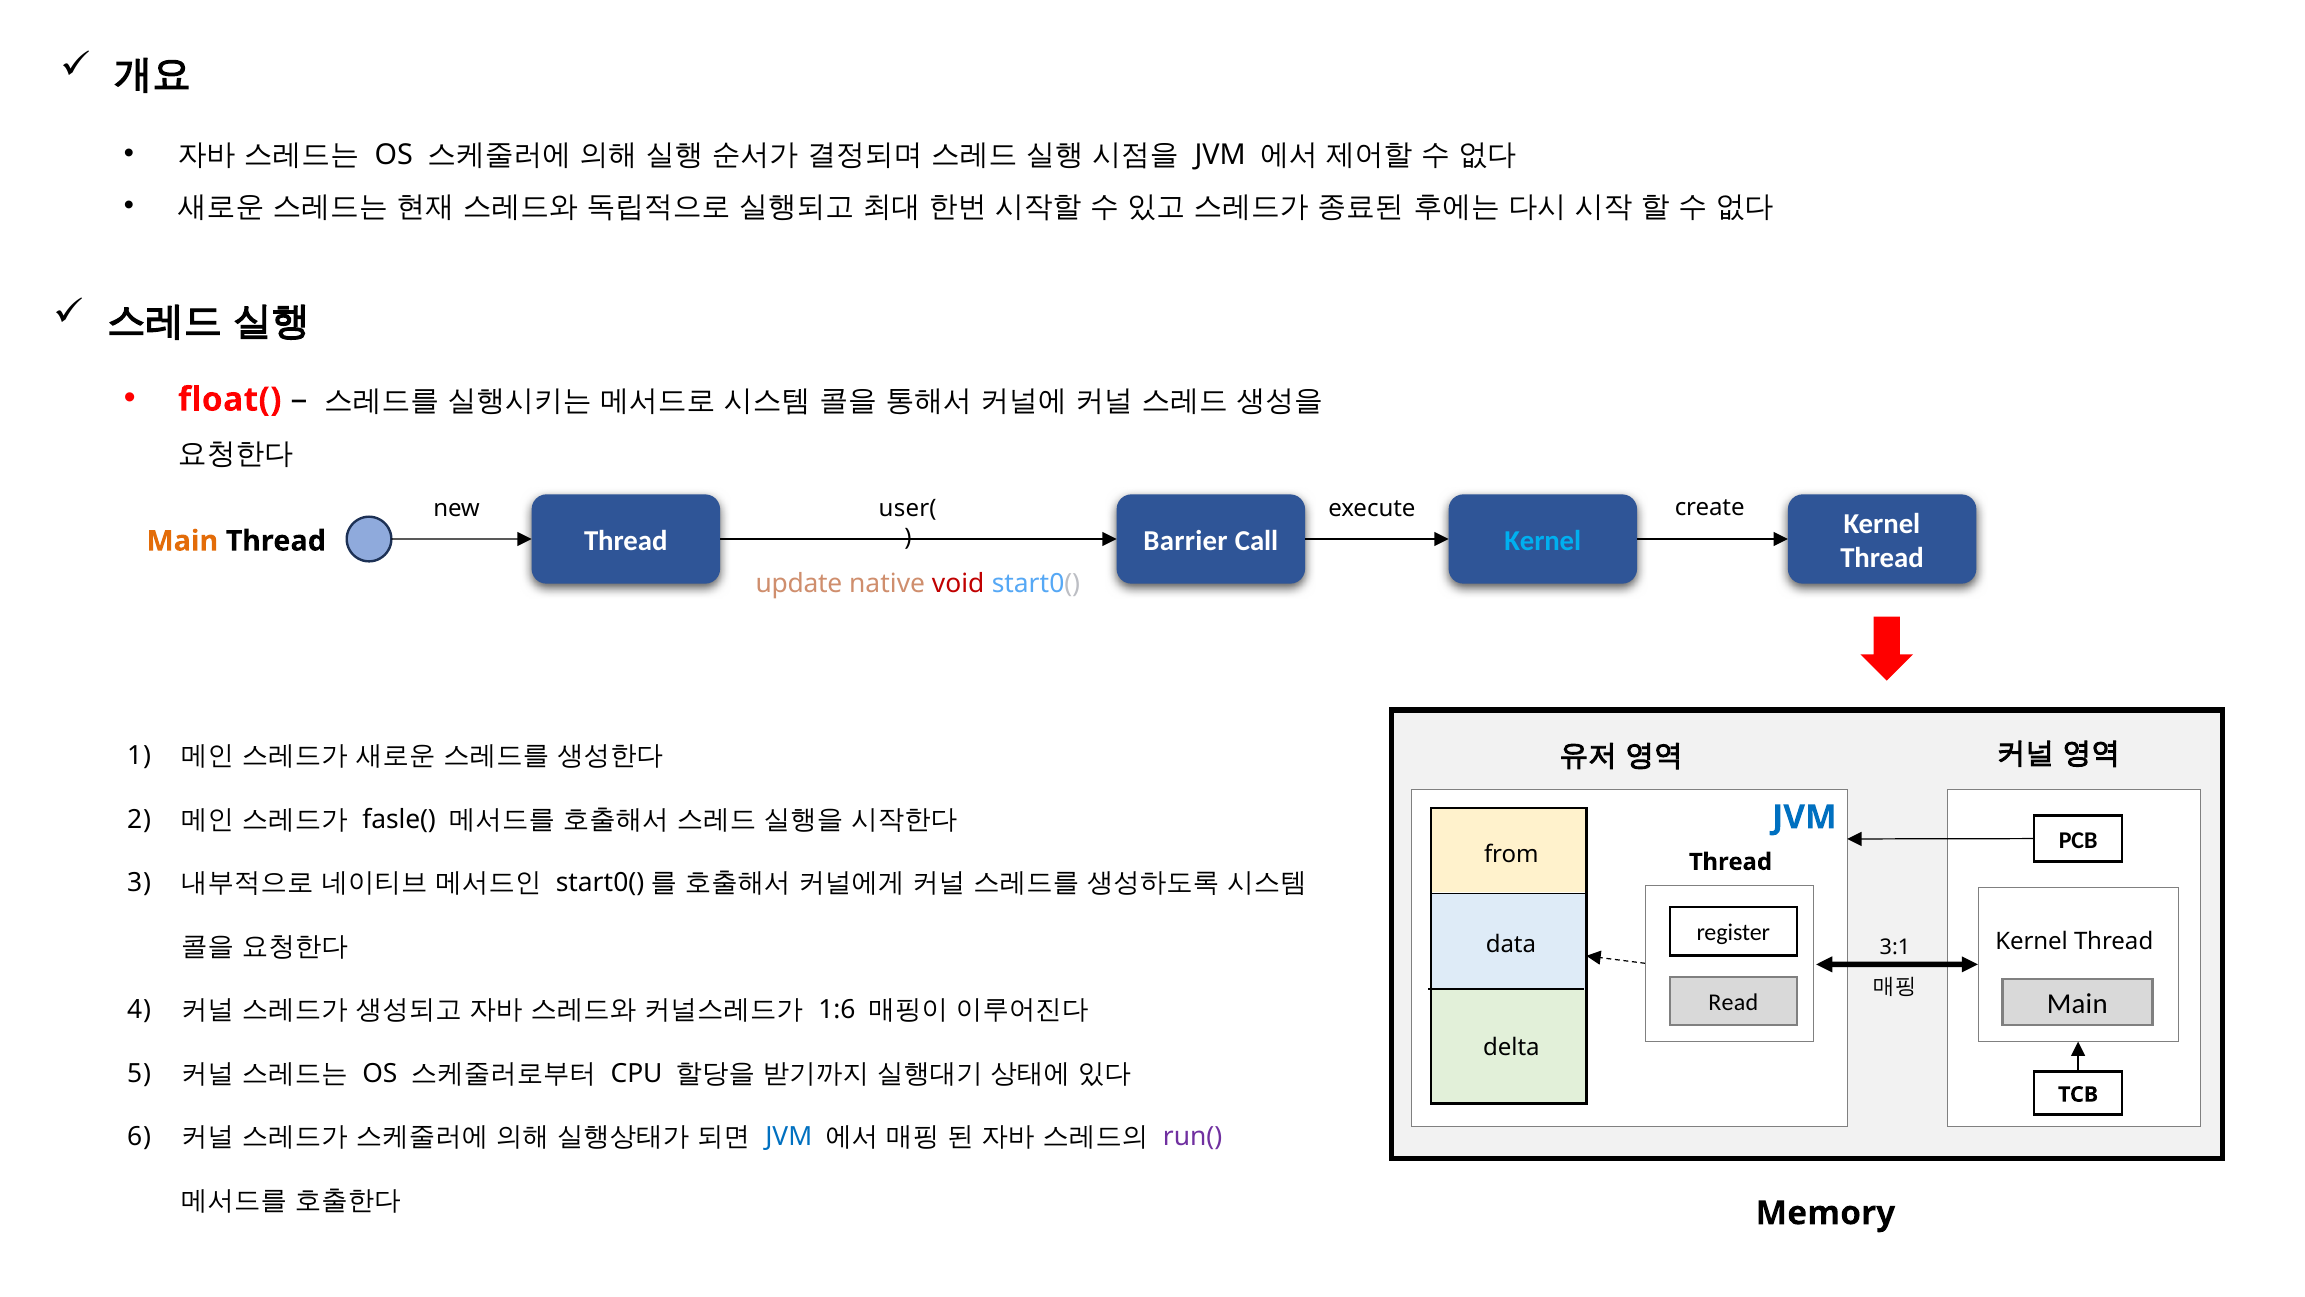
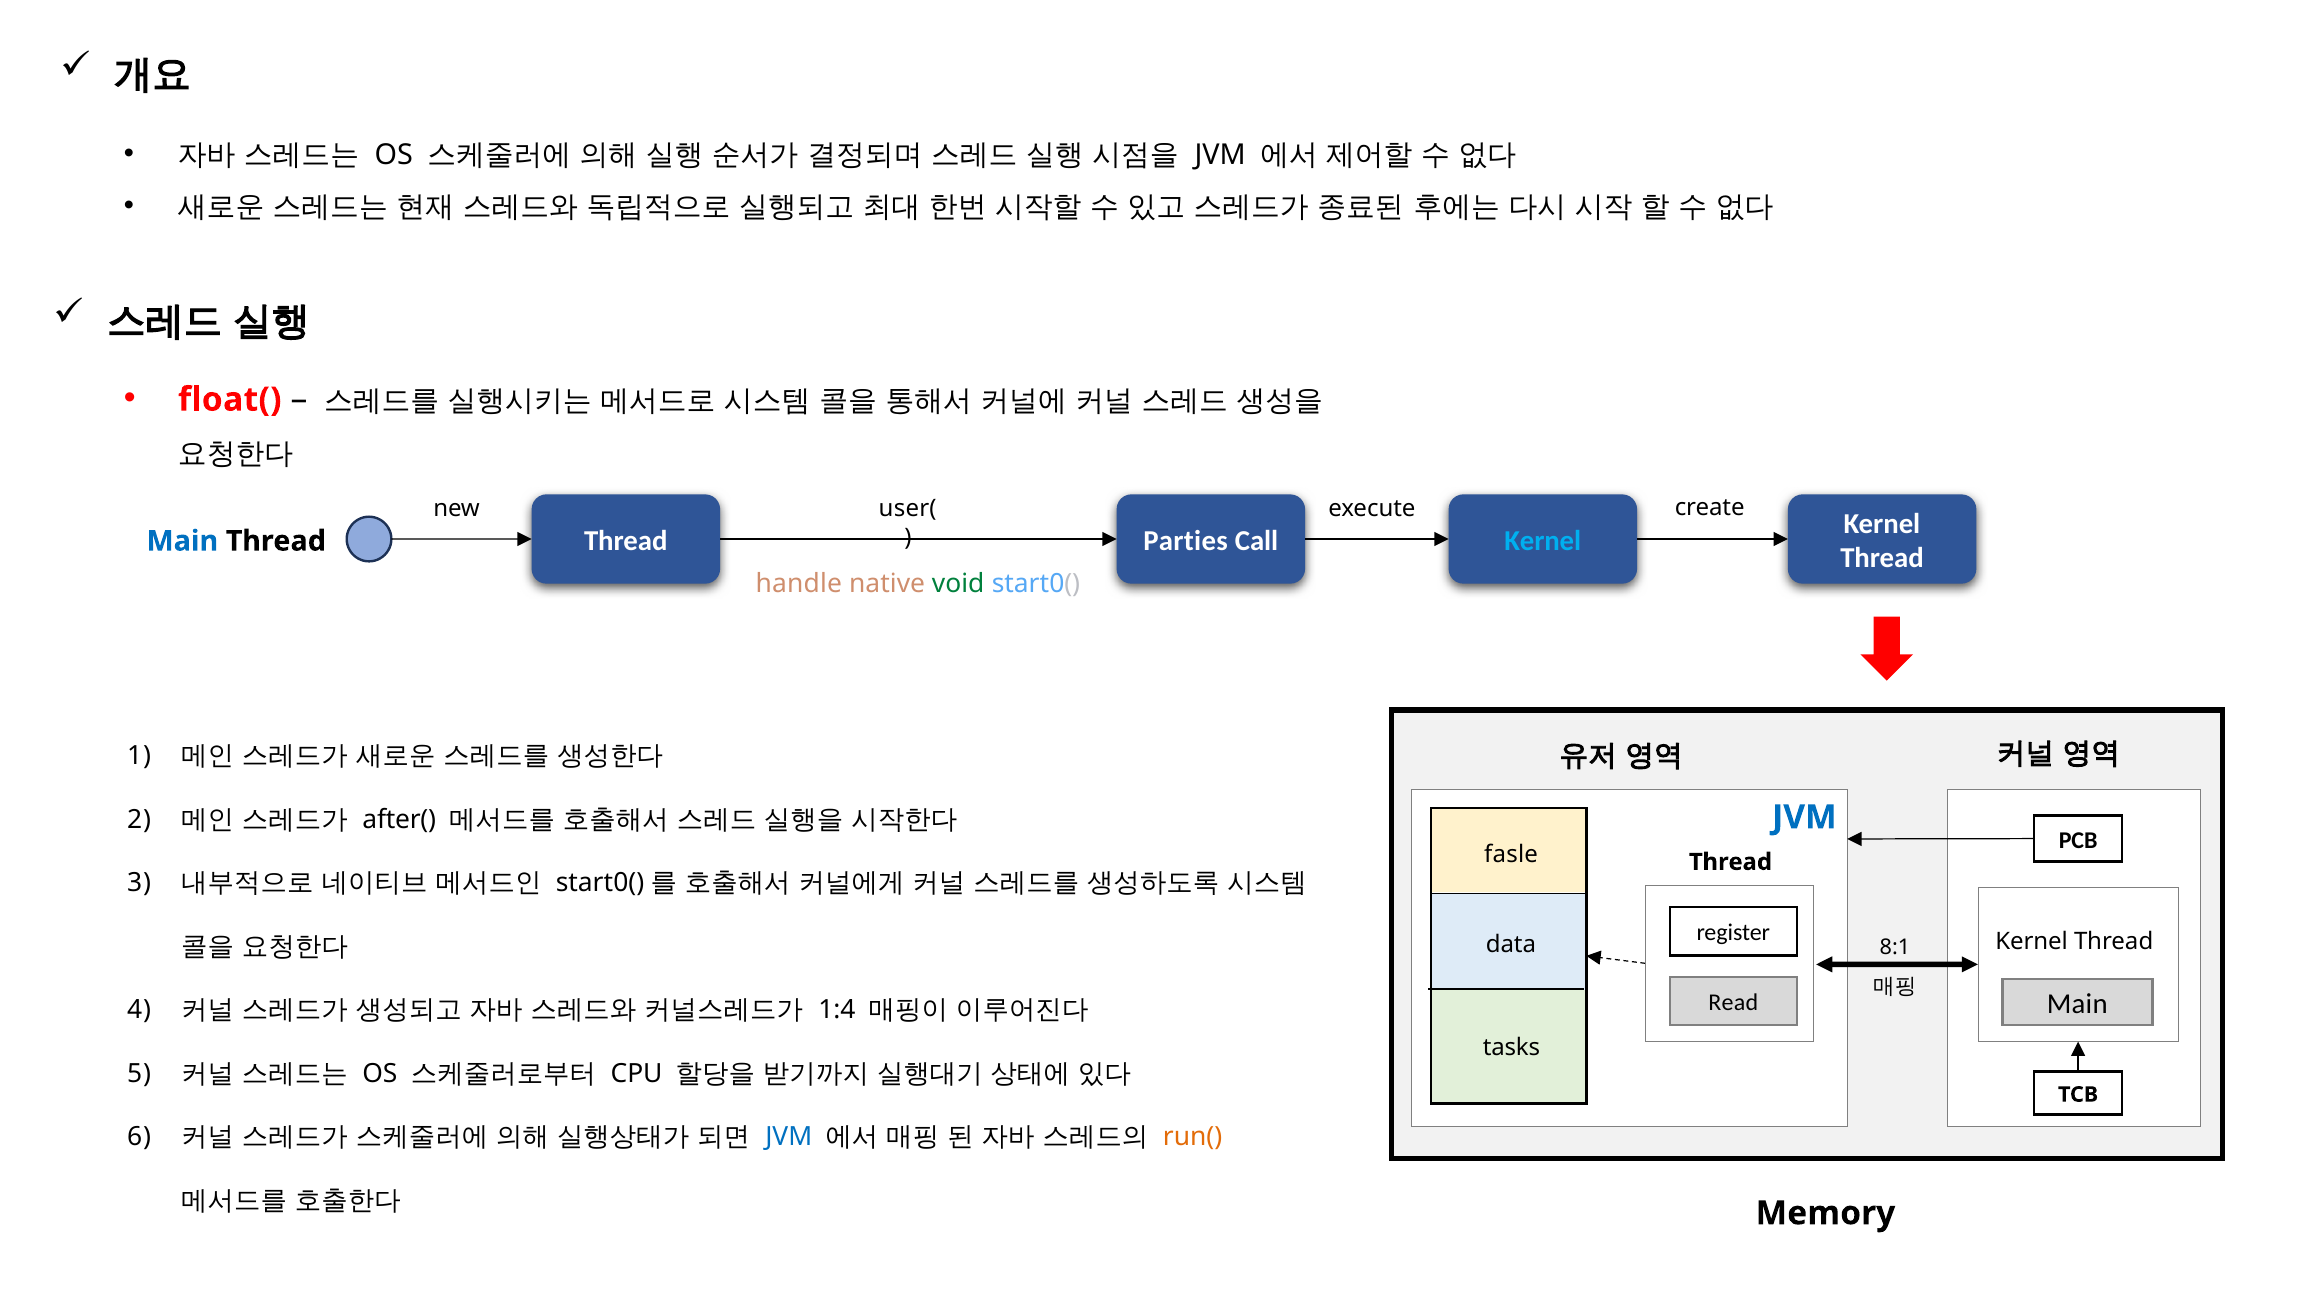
Barrier: Barrier -> Parties
Main at (182, 541) colour: orange -> blue
update: update -> handle
void colour: red -> green
fasle(: fasle( -> after(
from: from -> fasle
3:1: 3:1 -> 8:1
1:6: 1:6 -> 1:4
delta: delta -> tasks
run( colour: purple -> orange
